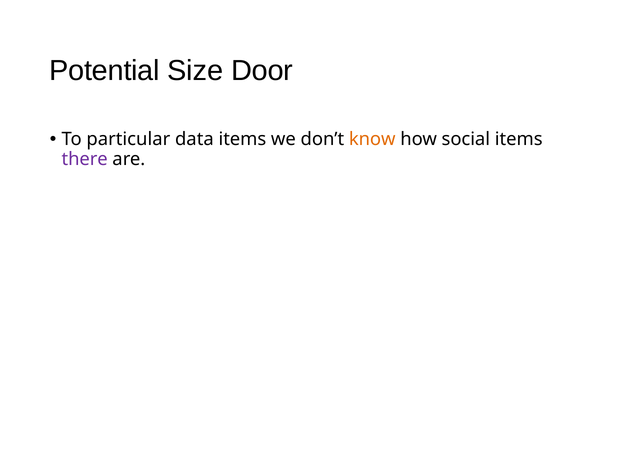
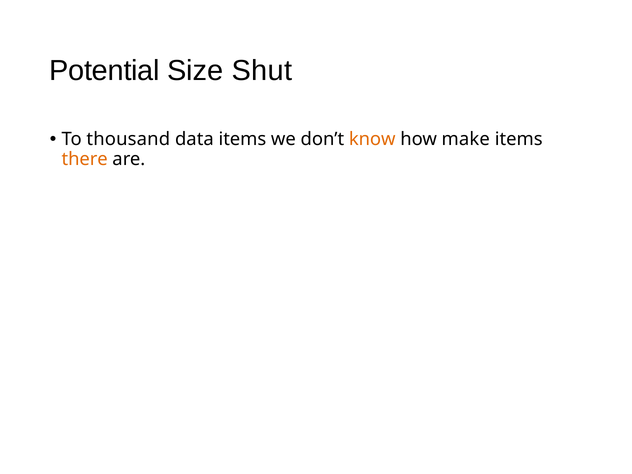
Door: Door -> Shut
particular: particular -> thousand
social: social -> make
there colour: purple -> orange
